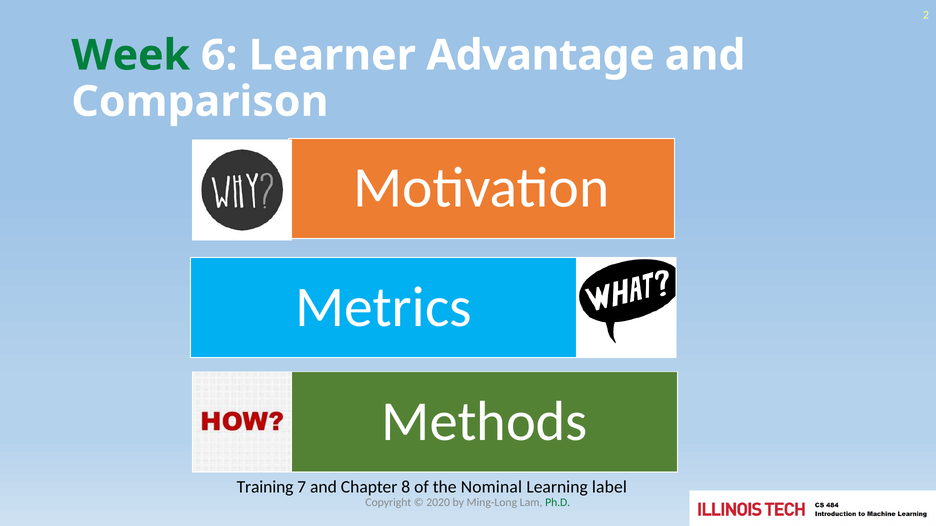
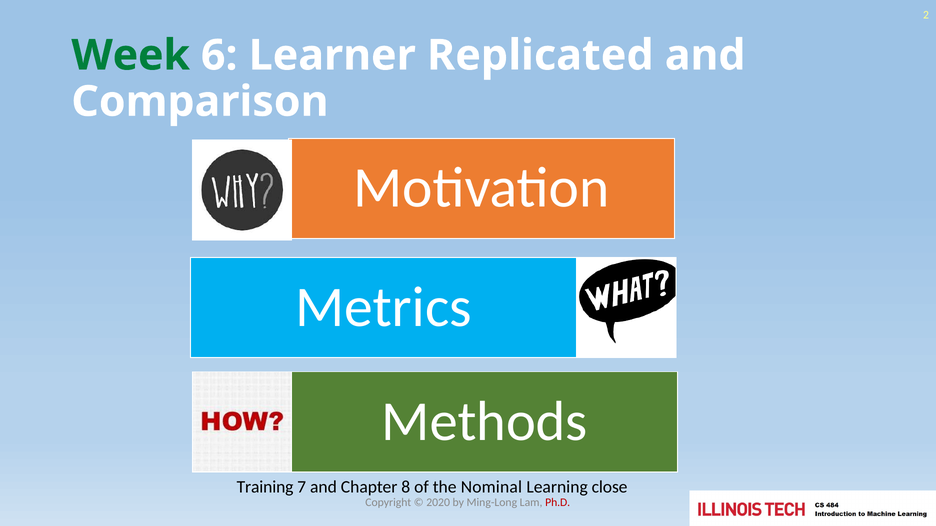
Advantage: Advantage -> Replicated
label: label -> close
Ph.D colour: green -> red
